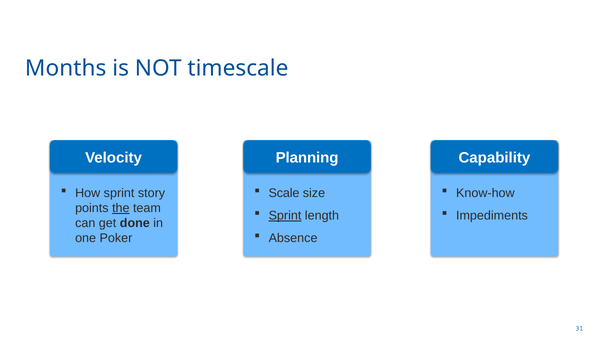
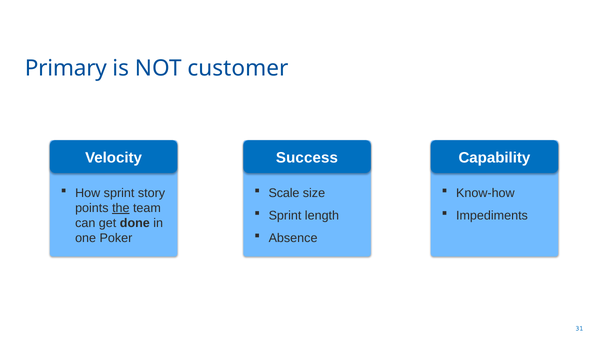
Months: Months -> Primary
timescale: timescale -> customer
Planning: Planning -> Success
Sprint at (285, 216) underline: present -> none
